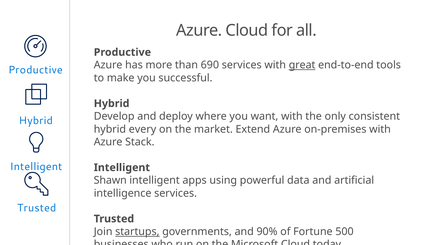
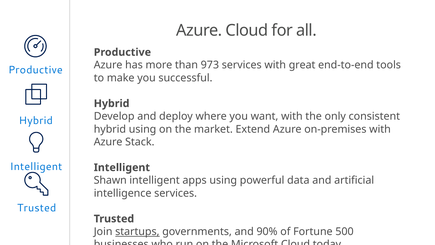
690: 690 -> 973
great underline: present -> none
hybrid every: every -> using
